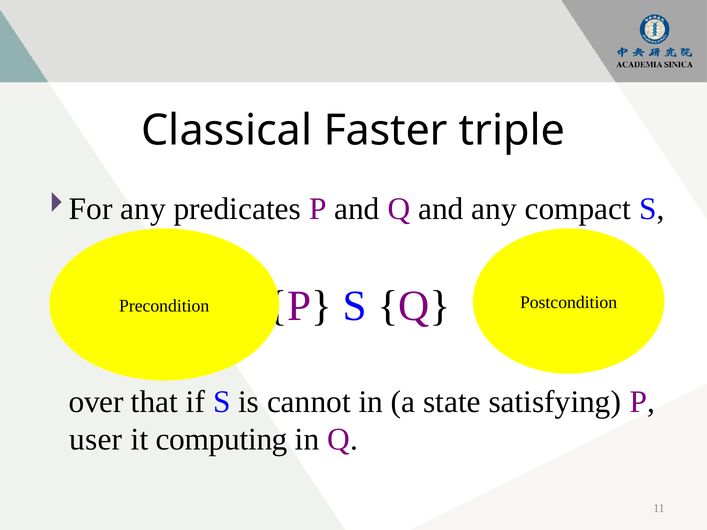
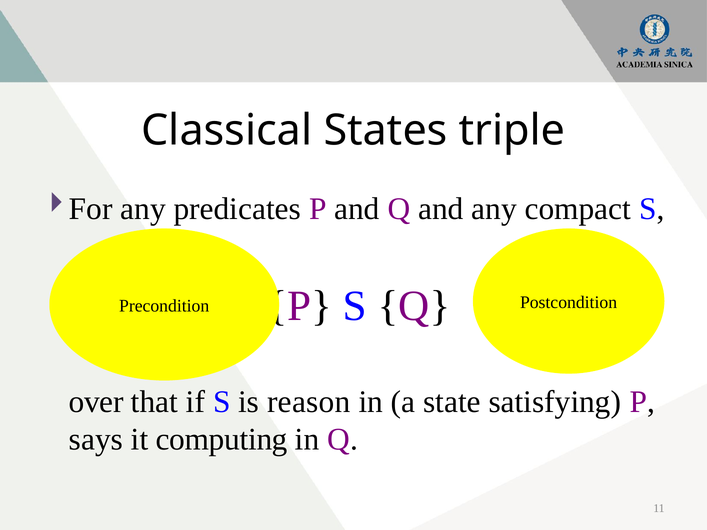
Faster: Faster -> States
cannot: cannot -> reason
user: user -> says
